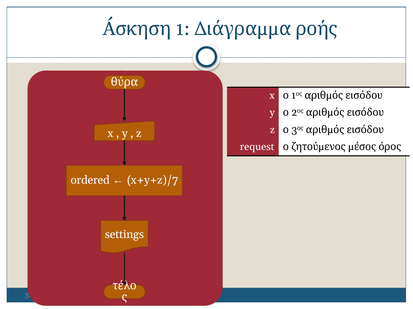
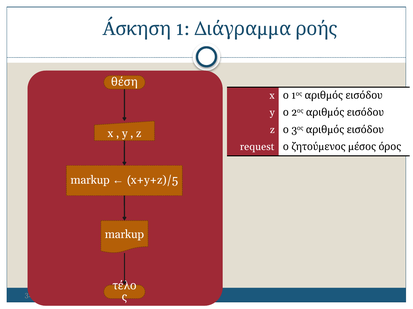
θύρα: θύρα -> θέση
ordered at (90, 181): ordered -> markup
x+y+z)/7: x+y+z)/7 -> x+y+z)/5
settings at (124, 235): settings -> markup
